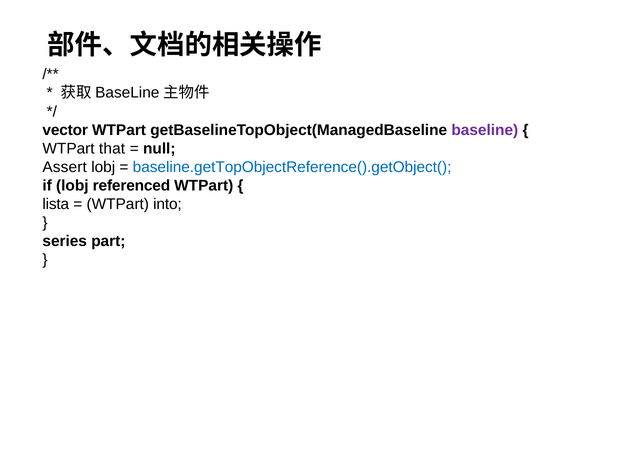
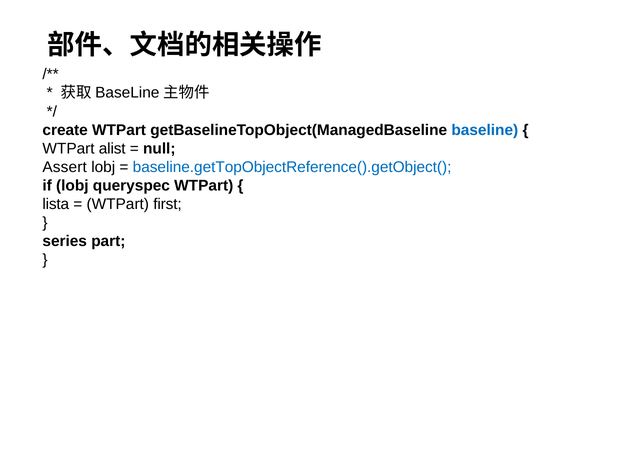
vector: vector -> create
baseline colour: purple -> blue
that: that -> alist
referenced: referenced -> queryspec
into: into -> first
